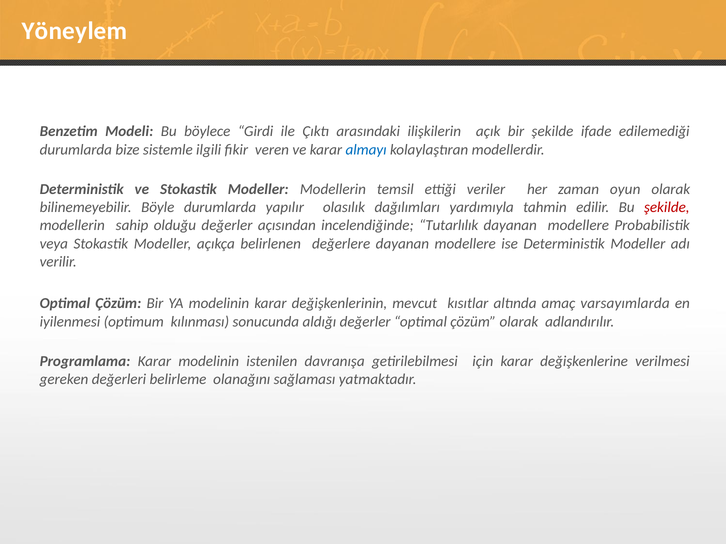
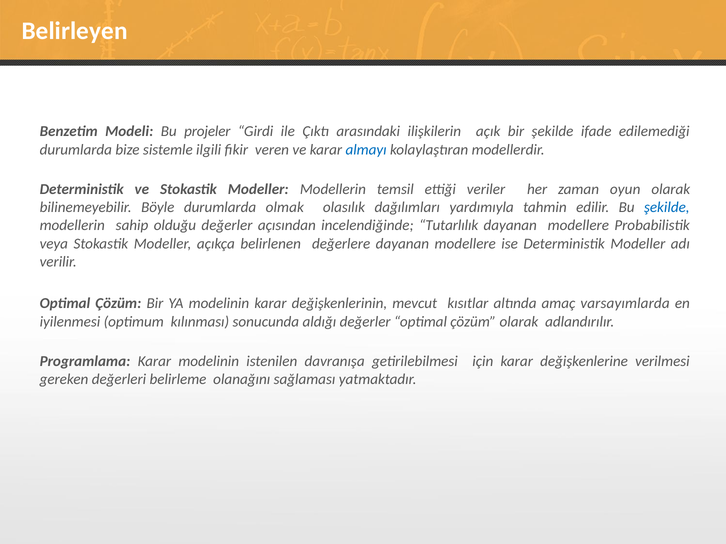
Yöneylem: Yöneylem -> Belirleyen
böylece: böylece -> projeler
yapılır: yapılır -> olmak
şekilde at (667, 208) colour: red -> blue
